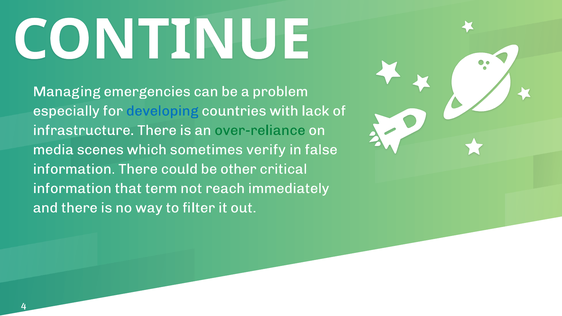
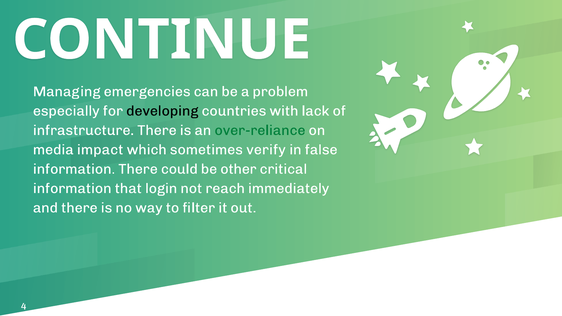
developing colour: blue -> black
scenes: scenes -> impact
term: term -> login
